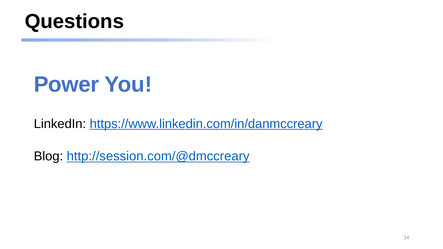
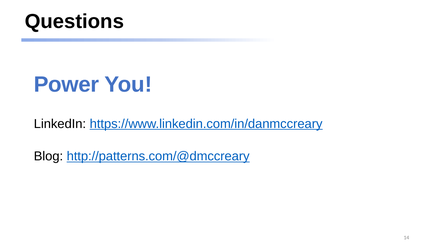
http://session.com/@dmccreary: http://session.com/@dmccreary -> http://patterns.com/@dmccreary
